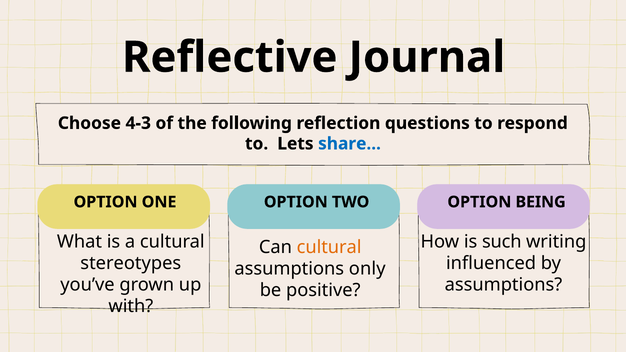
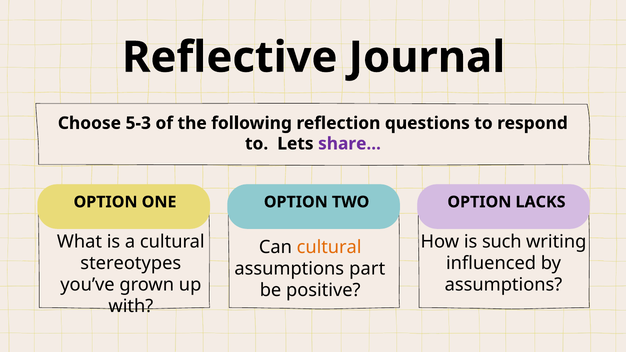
4-3: 4-3 -> 5-3
share colour: blue -> purple
BEING: BEING -> LACKS
only: only -> part
